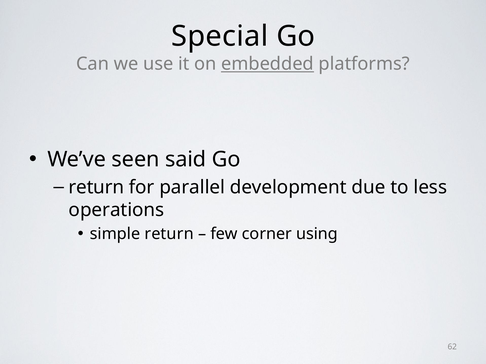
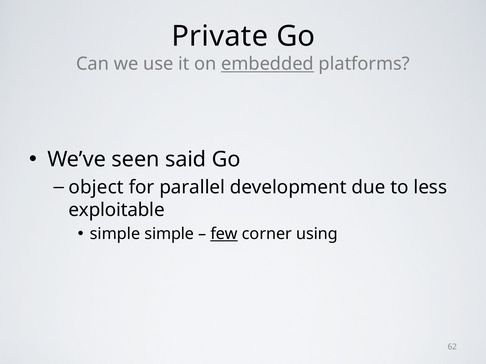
Special: Special -> Private
return at (96, 187): return -> object
operations: operations -> exploitable
simple return: return -> simple
few underline: none -> present
